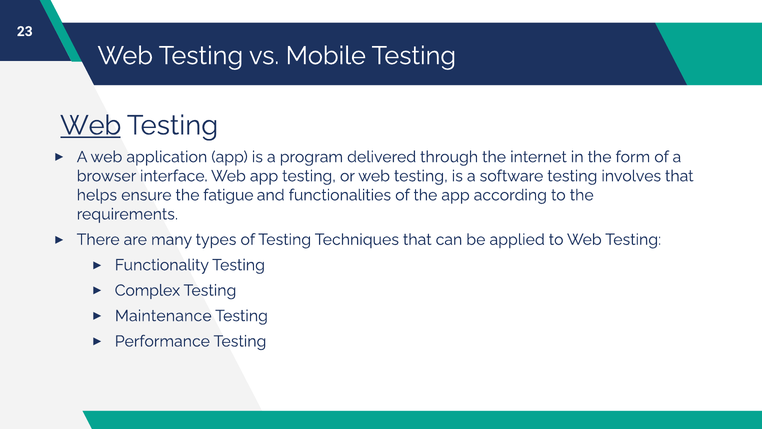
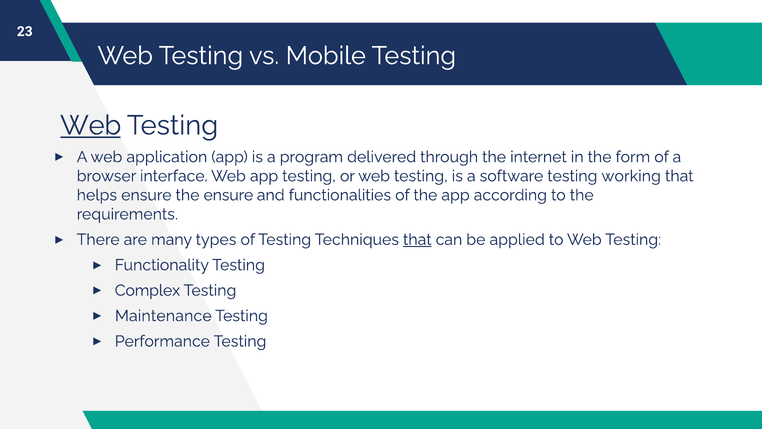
involves: involves -> working
the fatigue: fatigue -> ensure
that at (417, 239) underline: none -> present
